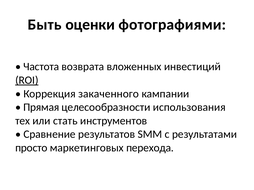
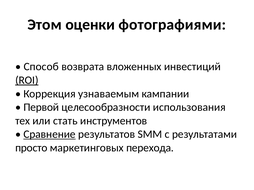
Быть: Быть -> Этом
Частота: Частота -> Способ
закаченного: закаченного -> узнаваемым
Прямая: Прямая -> Первой
Сравнение underline: none -> present
